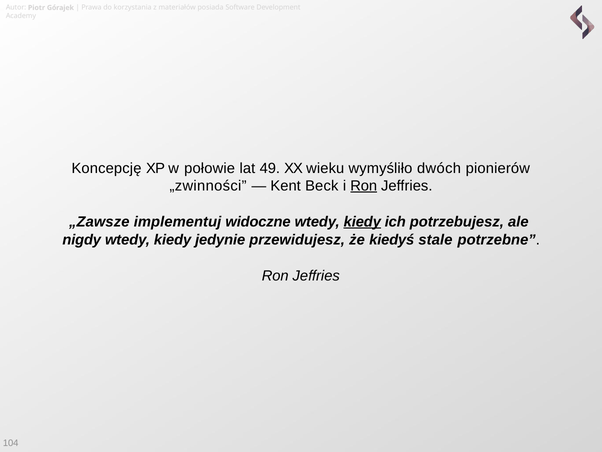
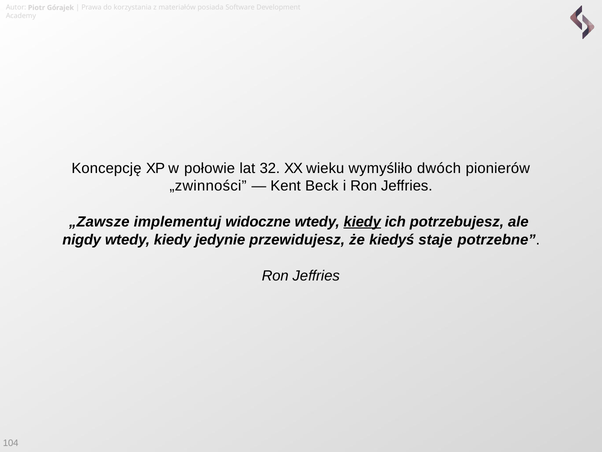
49: 49 -> 32
Ron at (364, 186) underline: present -> none
stale: stale -> staje
